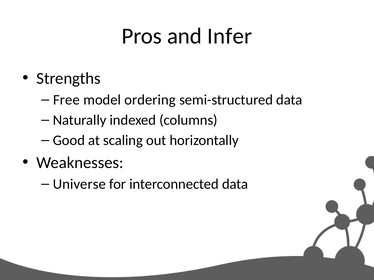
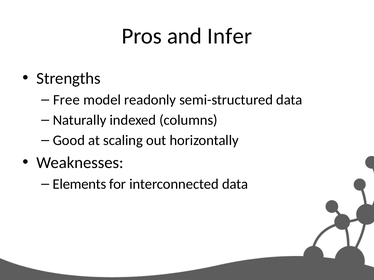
ordering: ordering -> readonly
Universe: Universe -> Elements
